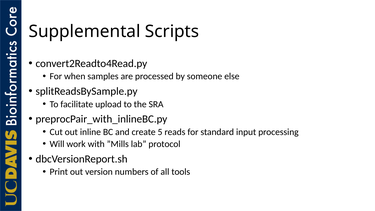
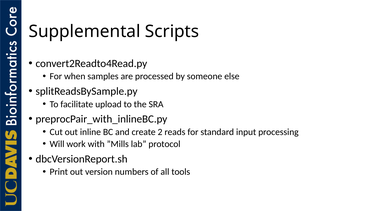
5: 5 -> 2
